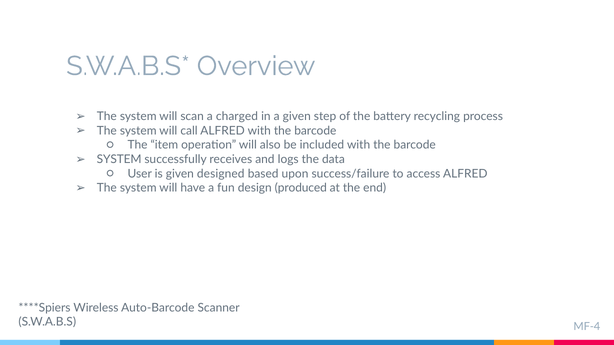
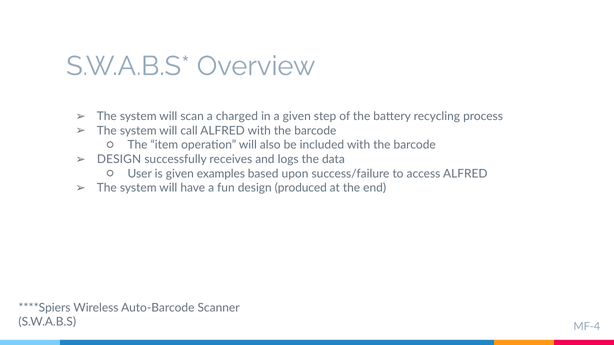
SYSTEM at (119, 159): SYSTEM -> DESIGN
designed: designed -> examples
